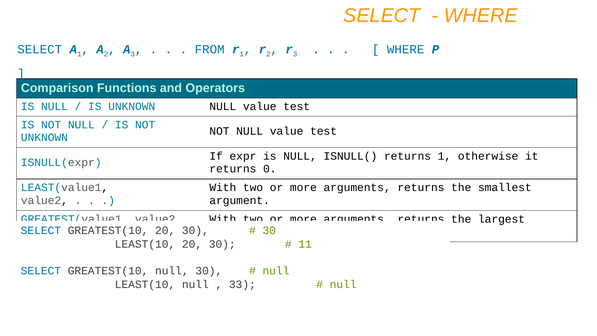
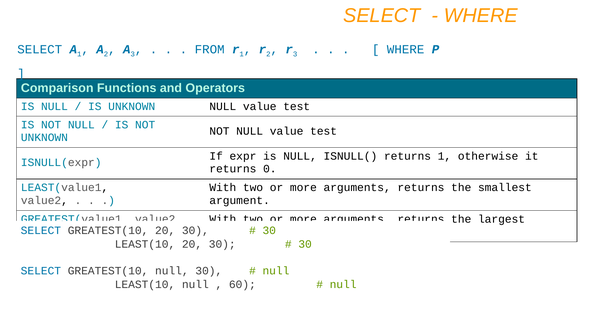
11 at (305, 244): 11 -> 30
33: 33 -> 60
